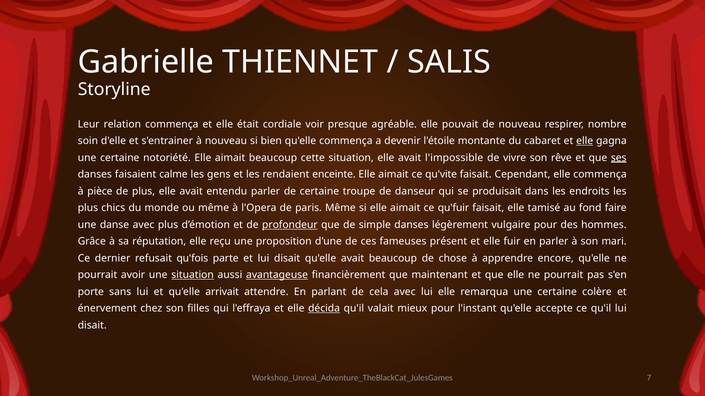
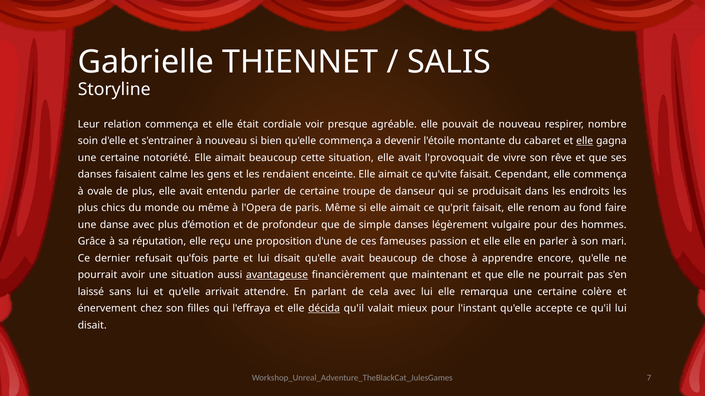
l'impossible: l'impossible -> l'provoquait
ses underline: present -> none
pièce: pièce -> ovale
qu'fuir: qu'fuir -> qu'prit
tamisé: tamisé -> renom
profondeur underline: present -> none
présent: présent -> passion
elle fuir: fuir -> elle
situation at (193, 275) underline: present -> none
porte: porte -> laissé
